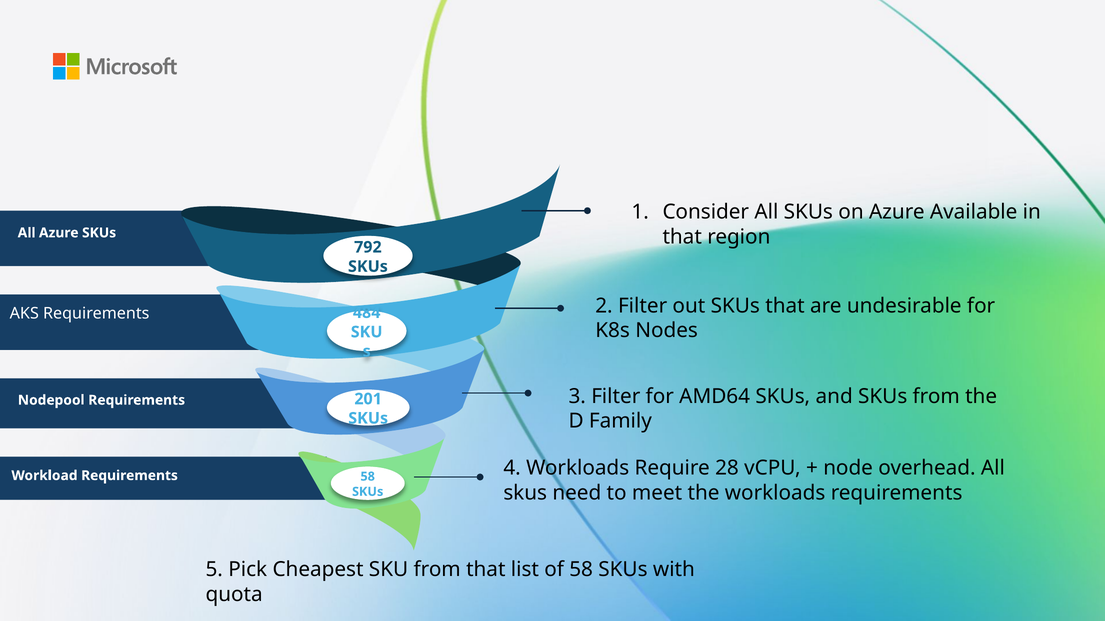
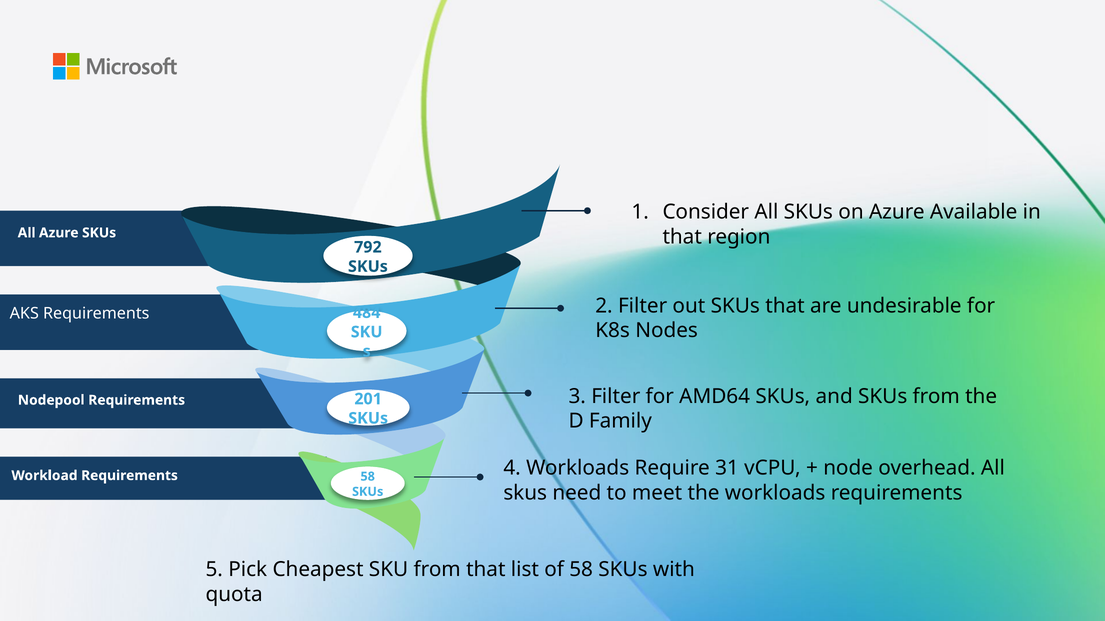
28: 28 -> 31
